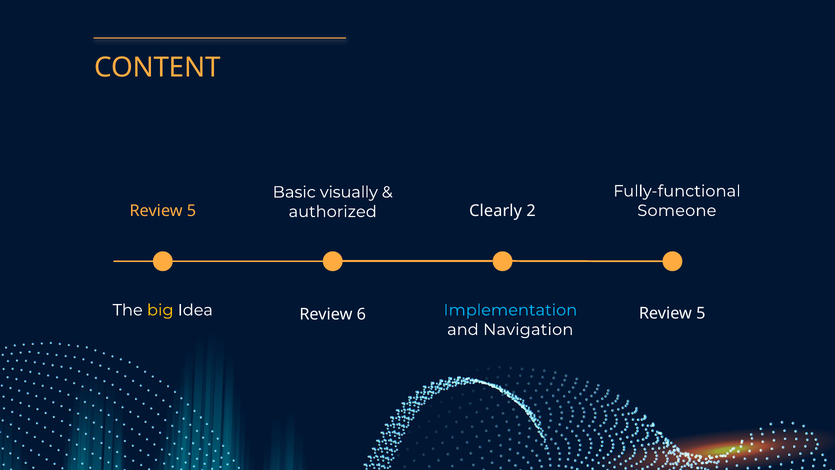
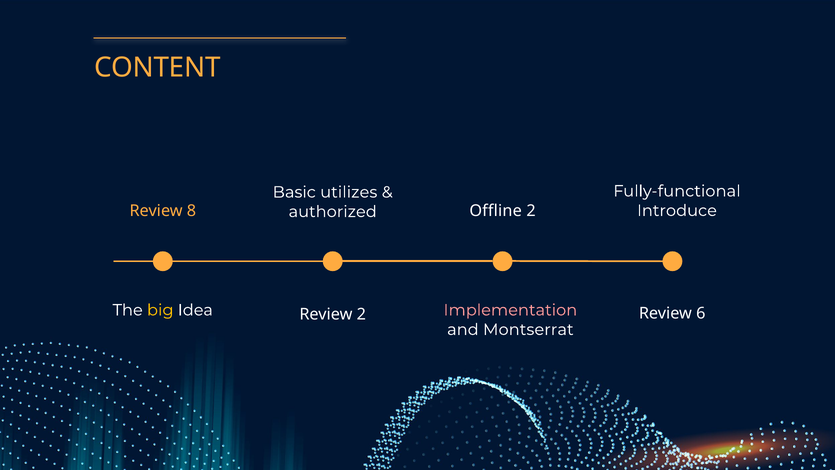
visually: visually -> utilizes
5 at (192, 211): 5 -> 8
Clearly: Clearly -> Offline
Someone: Someone -> Introduce
Implementation colour: light blue -> pink
5 at (701, 313): 5 -> 6
Review 6: 6 -> 2
Navigation: Navigation -> Montserrat
